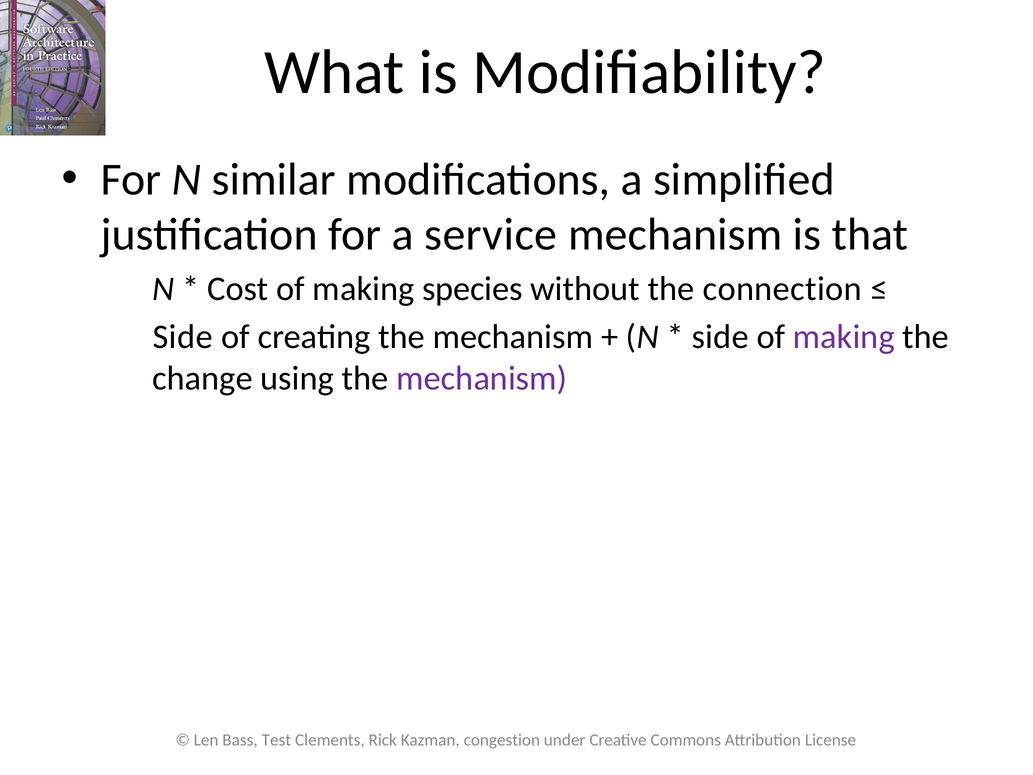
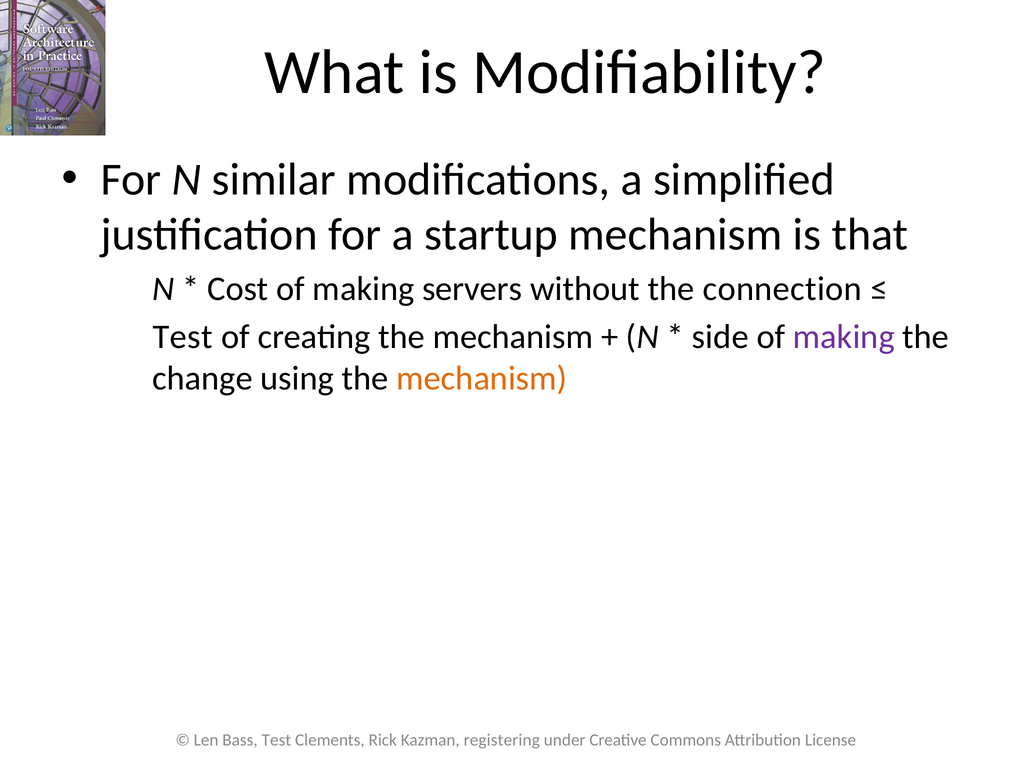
service: service -> startup
species: species -> servers
Side at (183, 337): Side -> Test
mechanism at (482, 378) colour: purple -> orange
congestion: congestion -> registering
